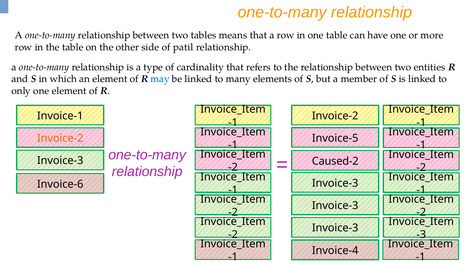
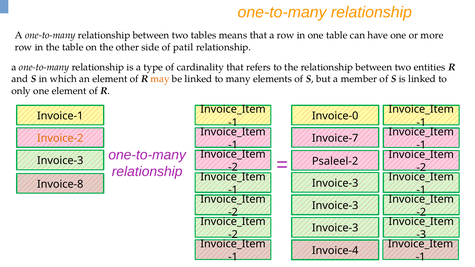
may colour: blue -> orange
Invoice-2 at (335, 116): Invoice-2 -> Invoice-0
Invoice-5: Invoice-5 -> Invoice-7
Caused-2: Caused-2 -> Psaleel-2
Invoice-6: Invoice-6 -> Invoice-8
